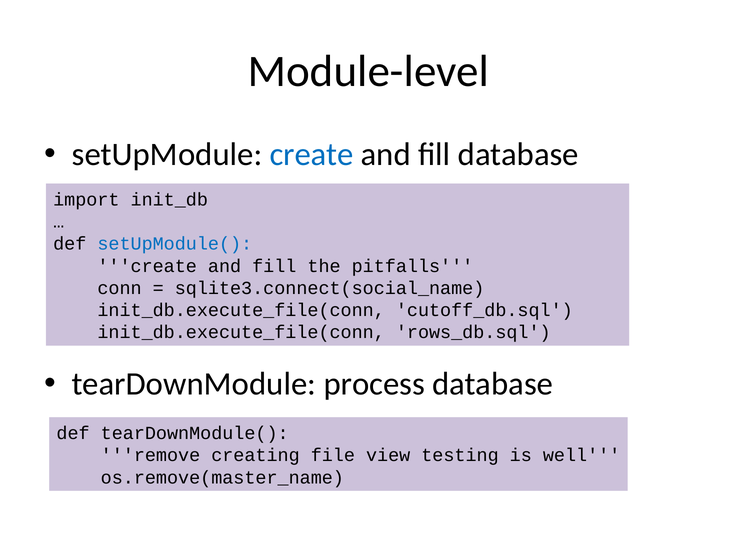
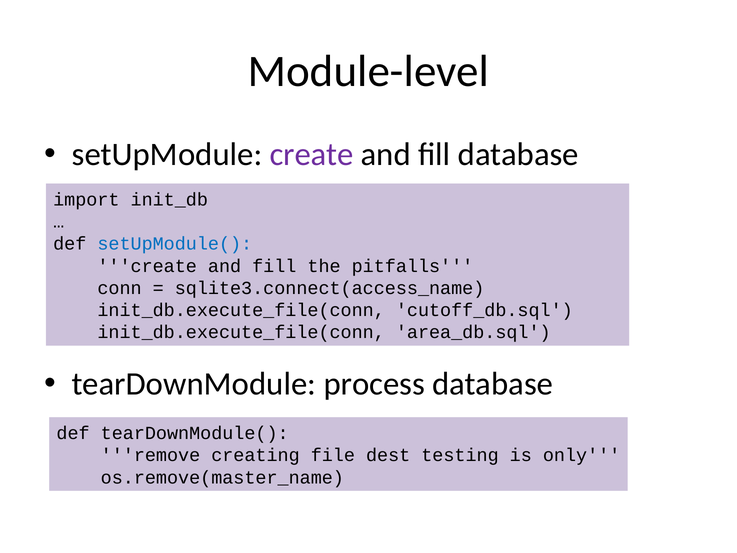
create at (312, 155) colour: blue -> purple
sqlite3.connect(social_name: sqlite3.connect(social_name -> sqlite3.connect(access_name
rows_db.sql: rows_db.sql -> area_db.sql
view: view -> dest
well: well -> only
